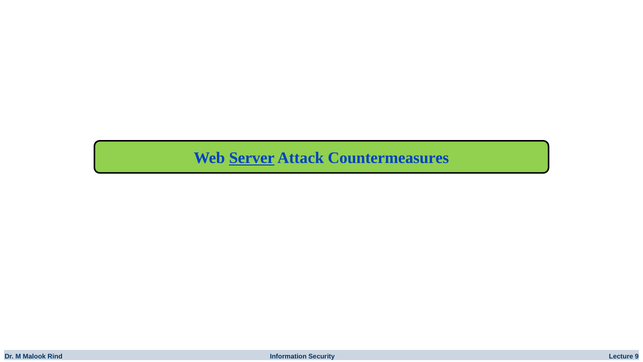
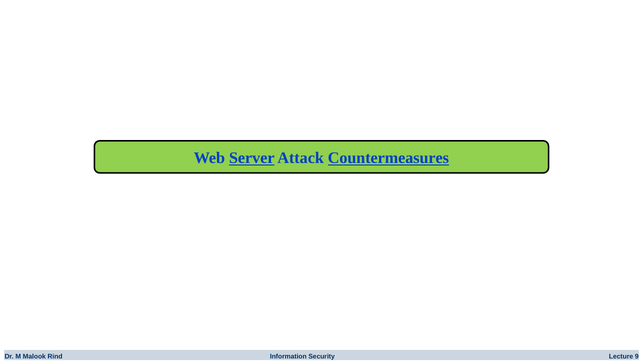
Countermeasures underline: none -> present
